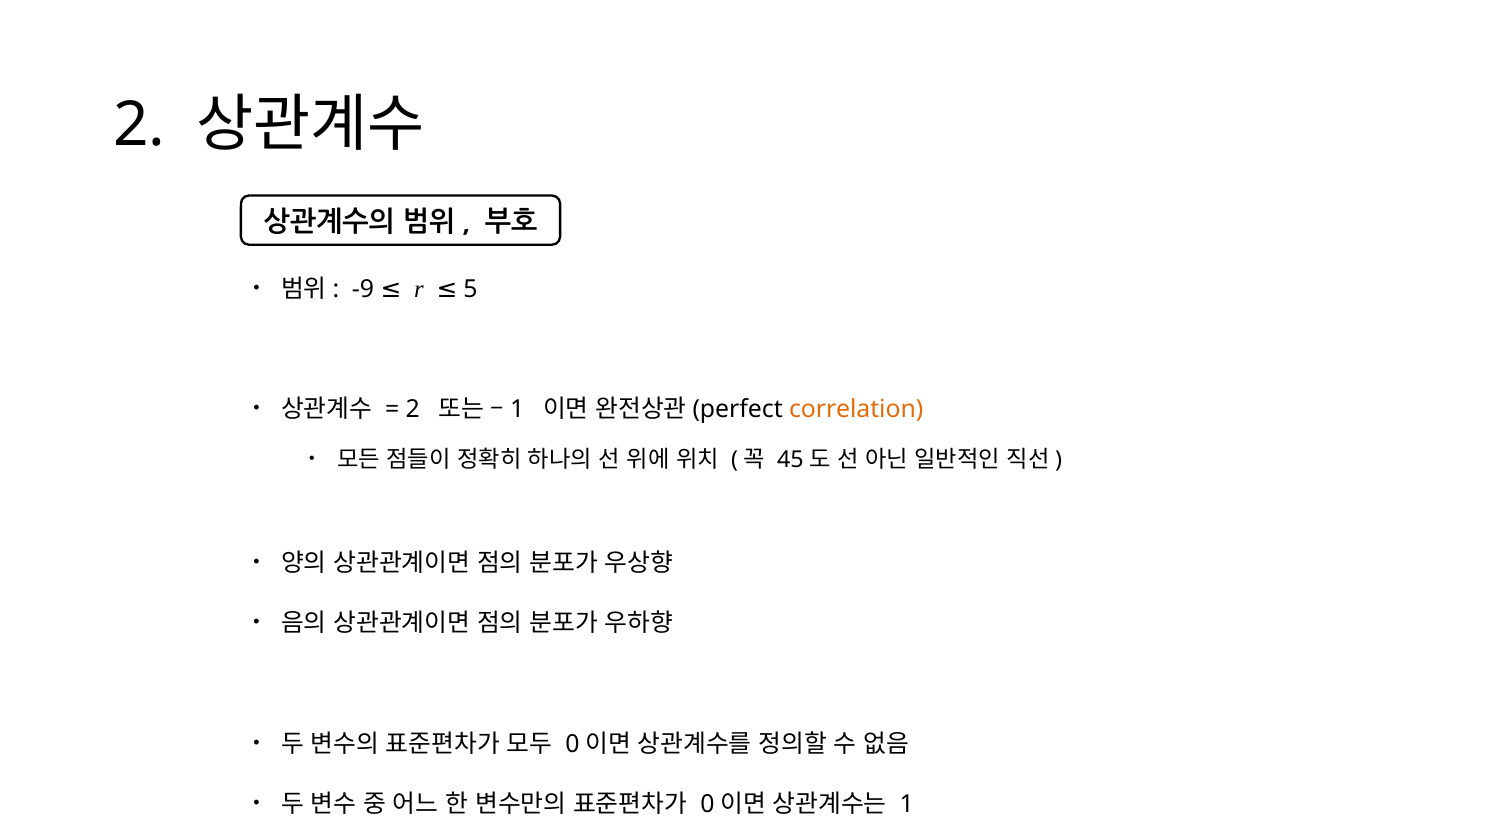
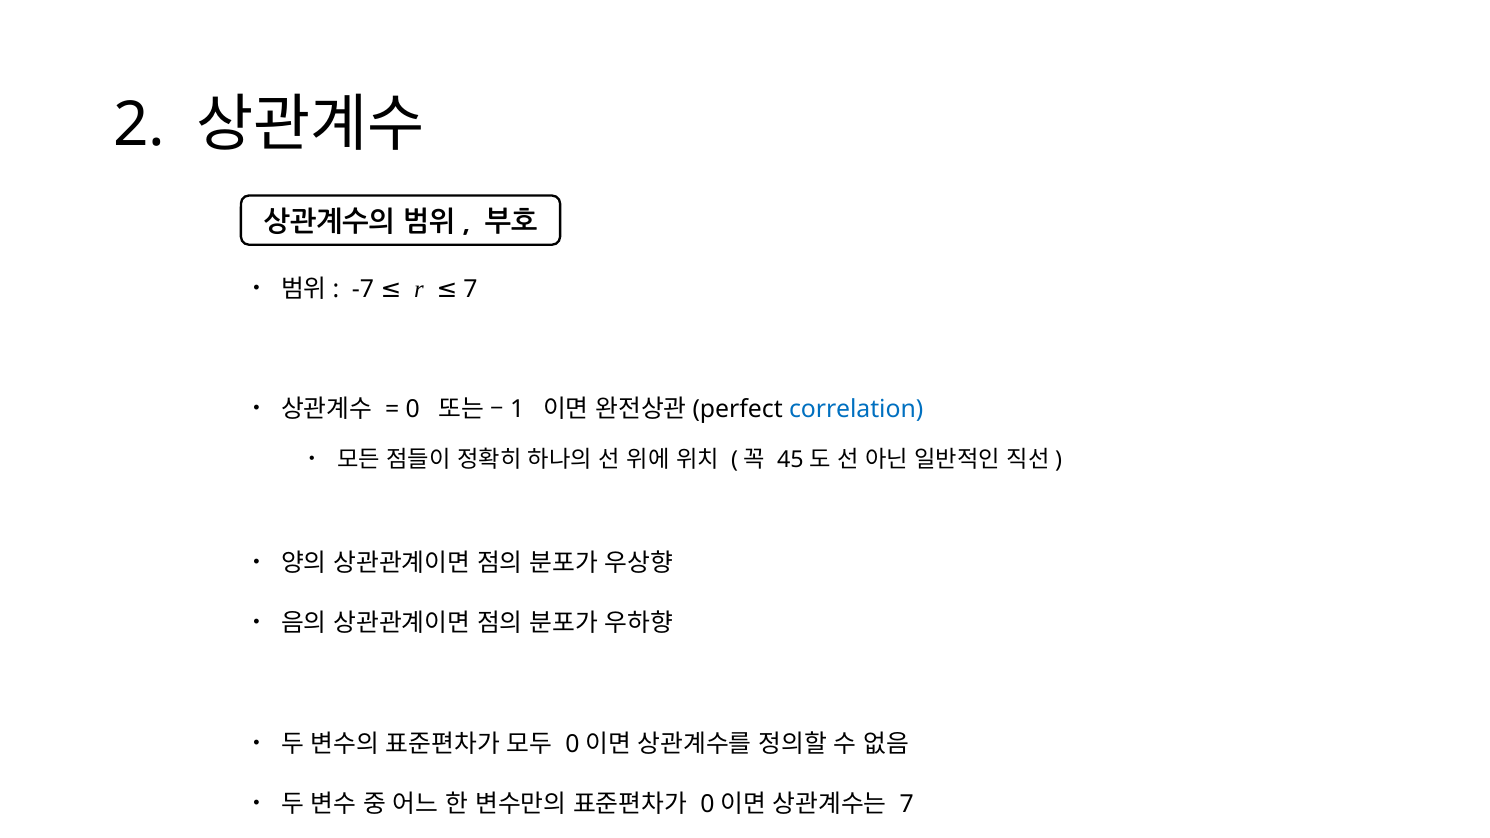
-9: -9 -> -7
r 5: 5 -> 7
2 at (413, 410): 2 -> 0
correlation colour: orange -> blue
1 at (907, 804): 1 -> 7
